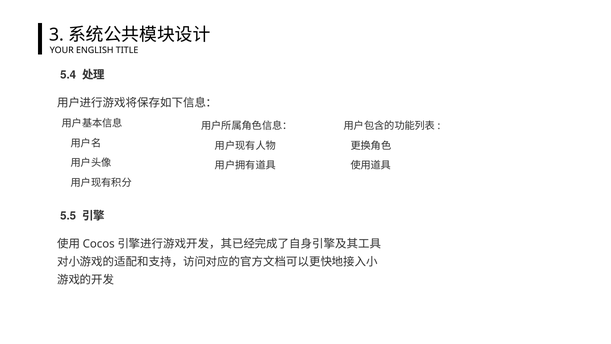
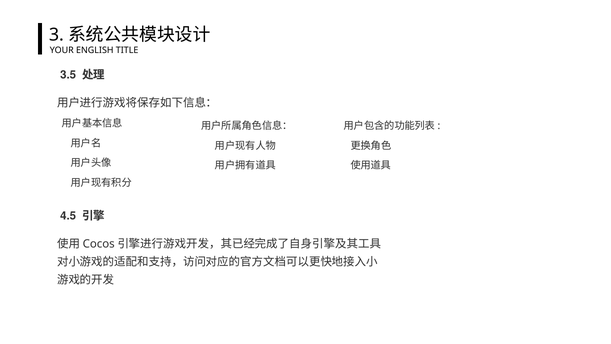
5.4: 5.4 -> 3.5
5.5: 5.5 -> 4.5
